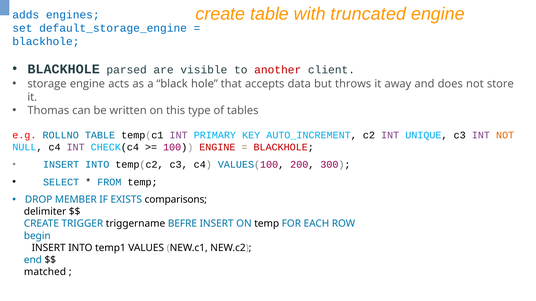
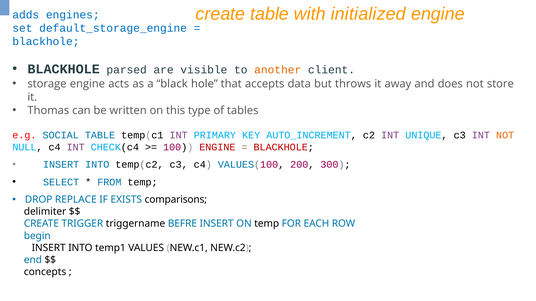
truncated: truncated -> initialized
another colour: red -> orange
ROLLNO: ROLLNO -> SOCIAL
MEMBER: MEMBER -> REPLACE
matched: matched -> concepts
